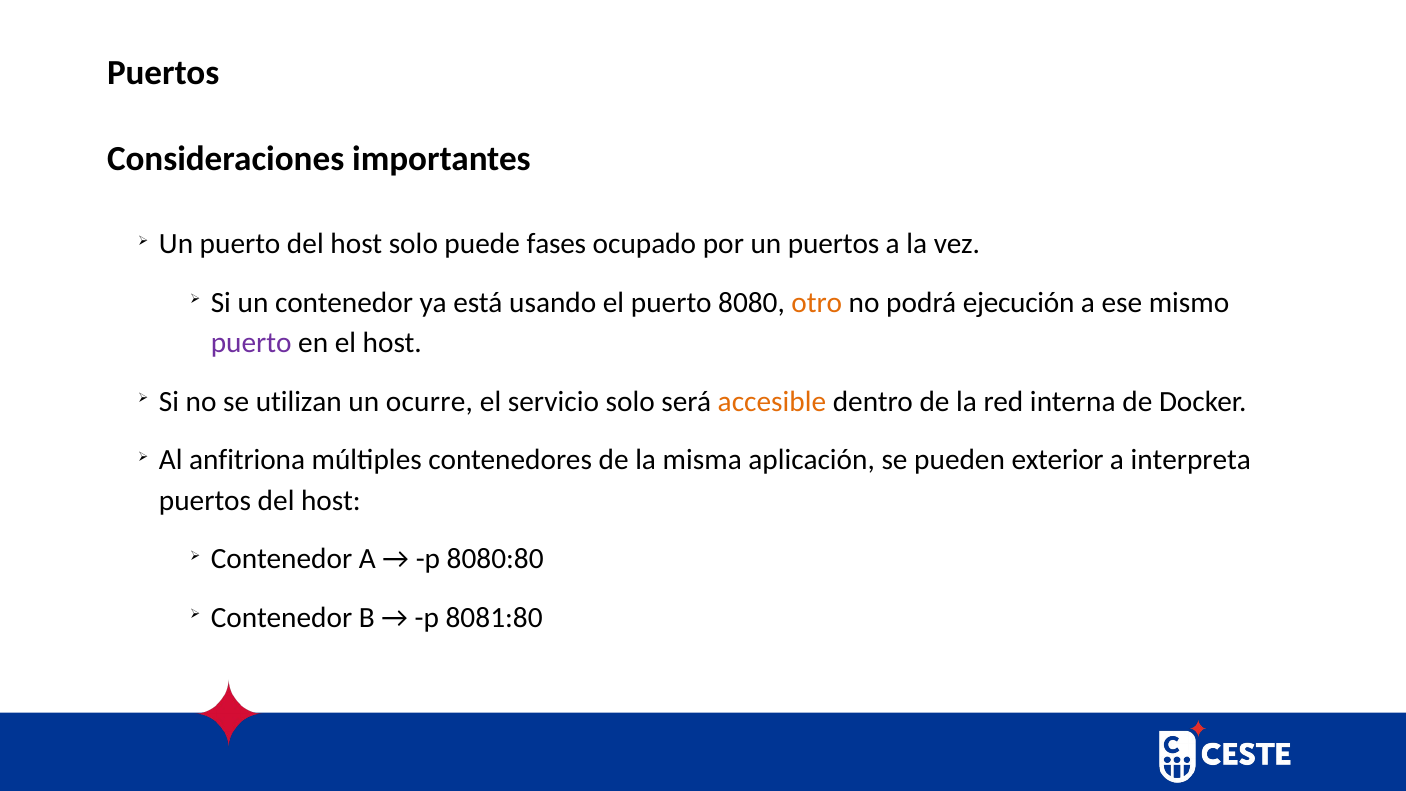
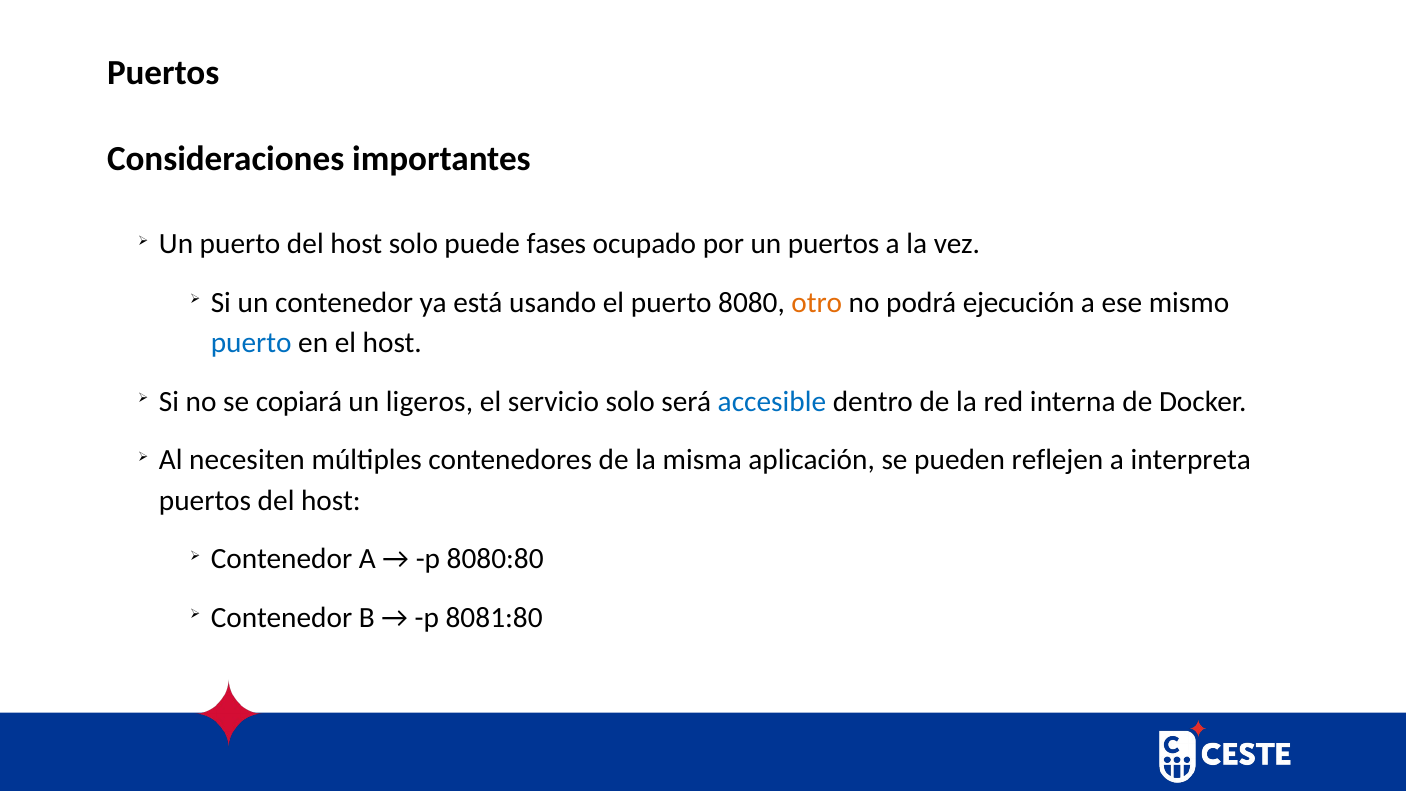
puerto at (251, 343) colour: purple -> blue
utilizan: utilizan -> copiará
ocurre: ocurre -> ligeros
accesible colour: orange -> blue
anfitriona: anfitriona -> necesiten
exterior: exterior -> reflejen
